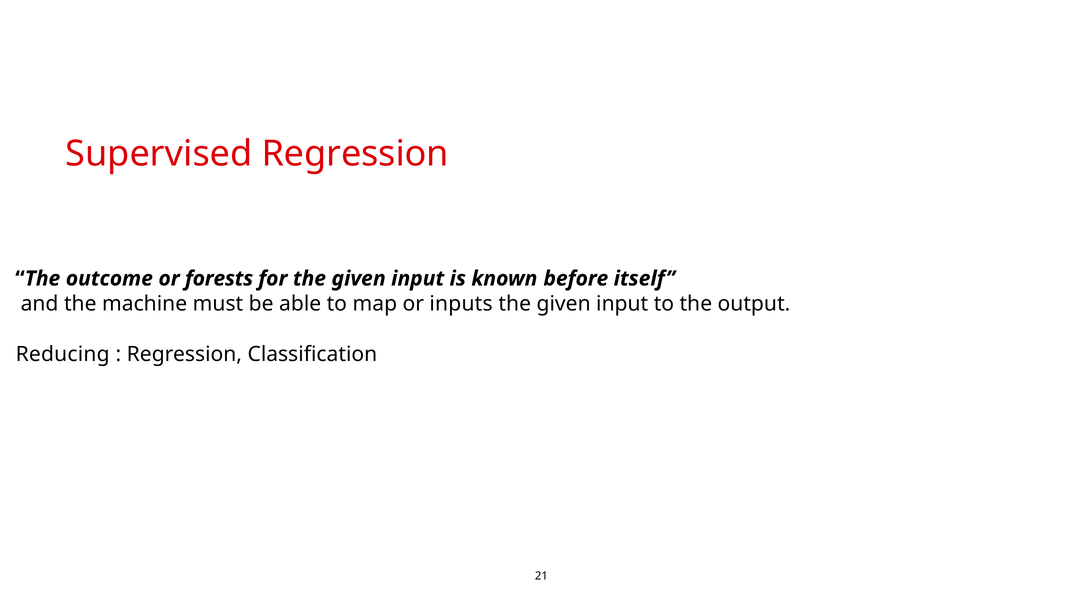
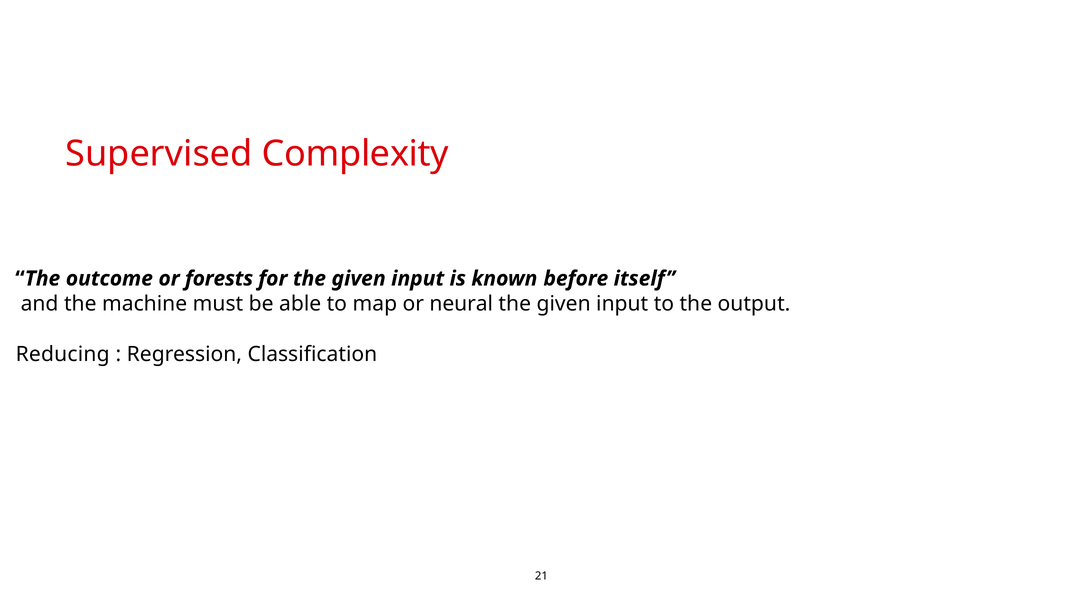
Supervised Regression: Regression -> Complexity
inputs: inputs -> neural
